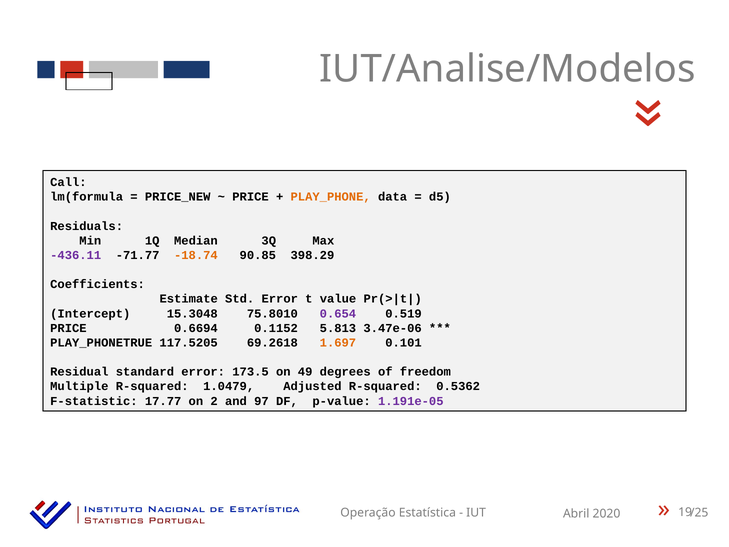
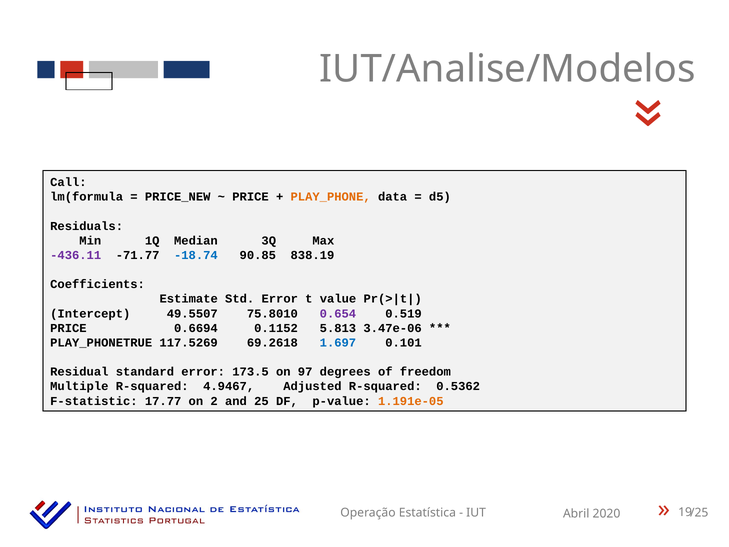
-18.74 colour: orange -> blue
398.29: 398.29 -> 838.19
15.3048: 15.3048 -> 49.5507
117.5205: 117.5205 -> 117.5269
1.697 colour: orange -> blue
49: 49 -> 97
1.0479: 1.0479 -> 4.9467
97: 97 -> 25
1.191e-05 colour: purple -> orange
